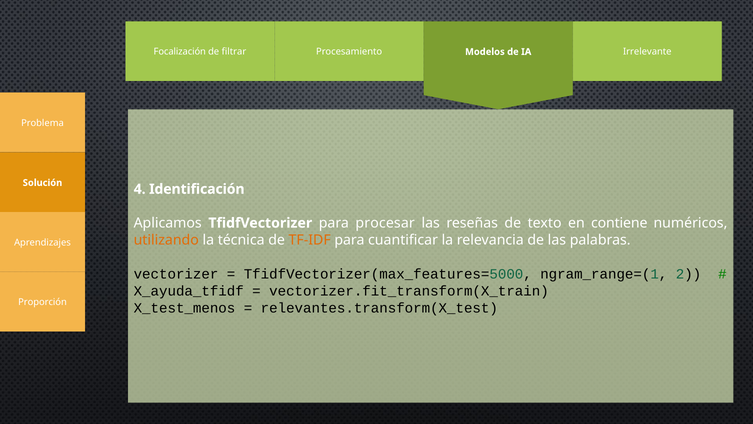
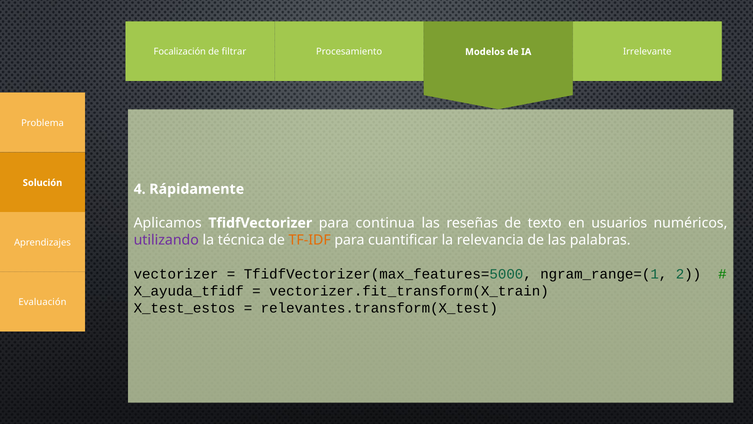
Identificación: Identificación -> Rápidamente
procesar: procesar -> continua
contiene: contiene -> usuarios
utilizando colour: orange -> purple
Proporción: Proporción -> Evaluación
X_test_menos: X_test_menos -> X_test_estos
